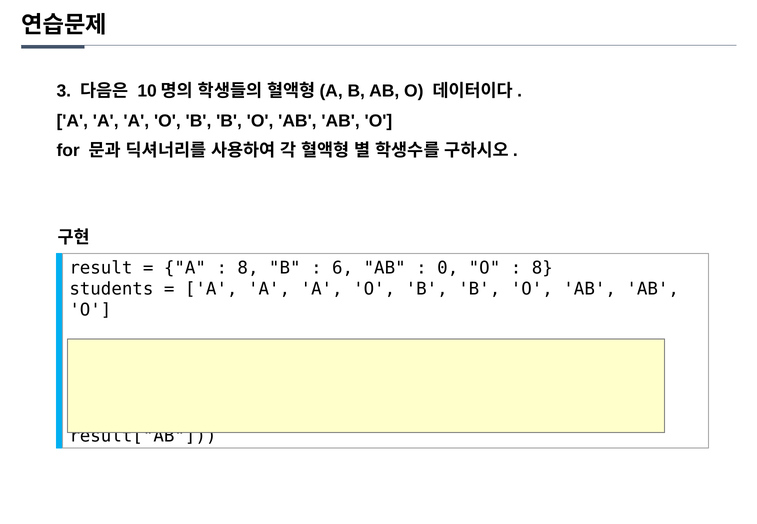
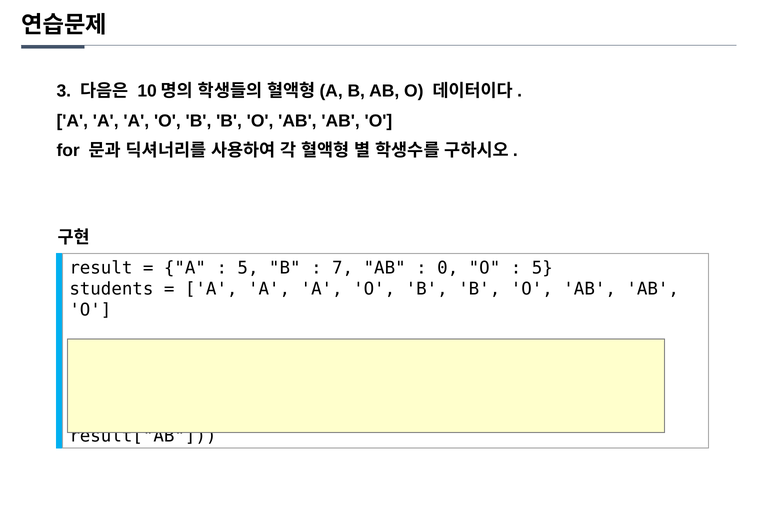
8 at (248, 268): 8 -> 5
6: 6 -> 7
8 at (542, 268): 8 -> 5
